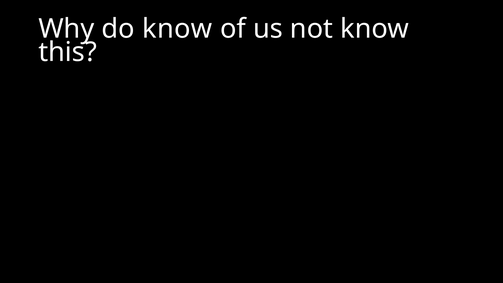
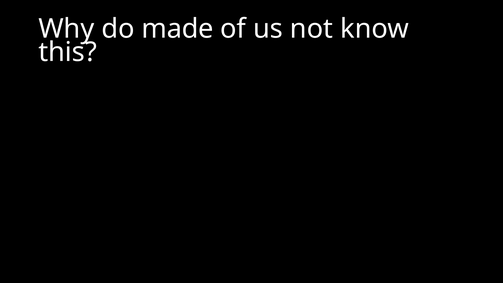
do know: know -> made
